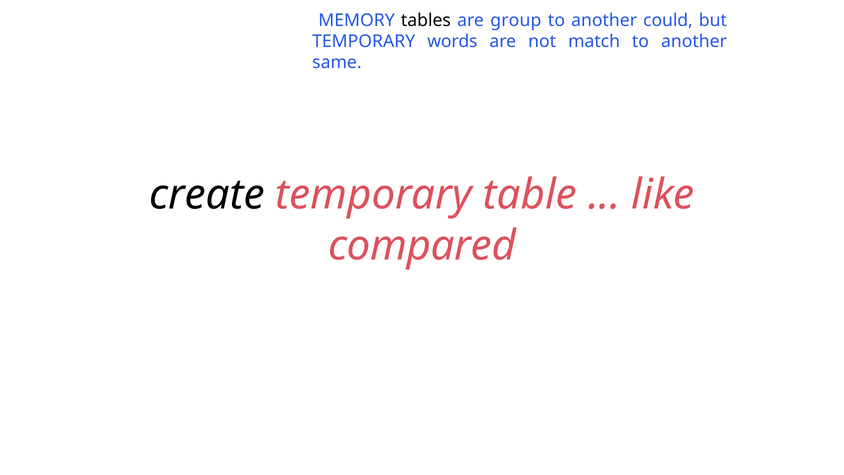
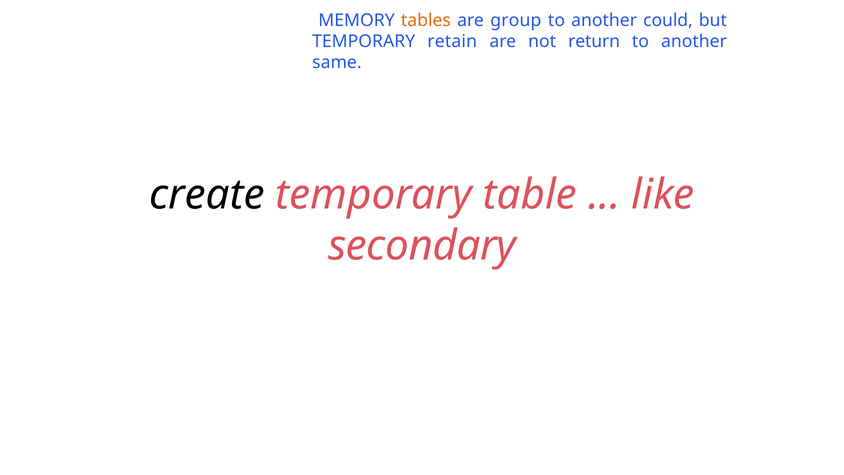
tables colour: black -> orange
words: words -> retain
match: match -> return
compared: compared -> secondary
